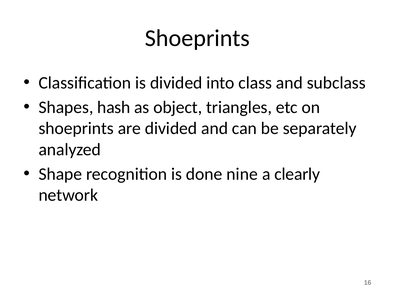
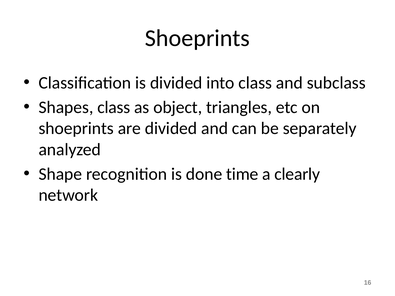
Shapes hash: hash -> class
nine: nine -> time
